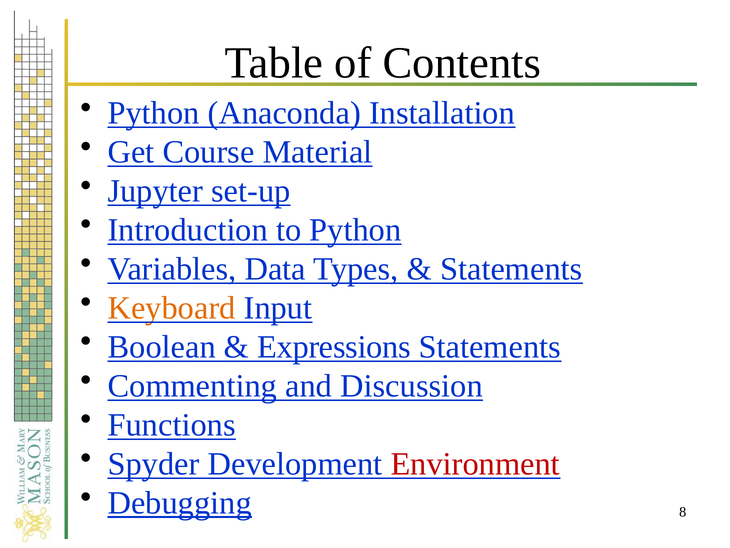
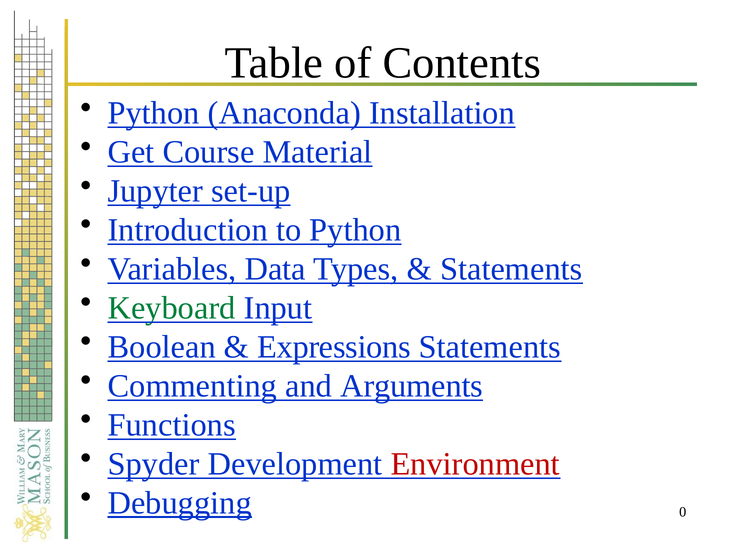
Keyboard colour: orange -> green
Discussion: Discussion -> Arguments
8: 8 -> 0
